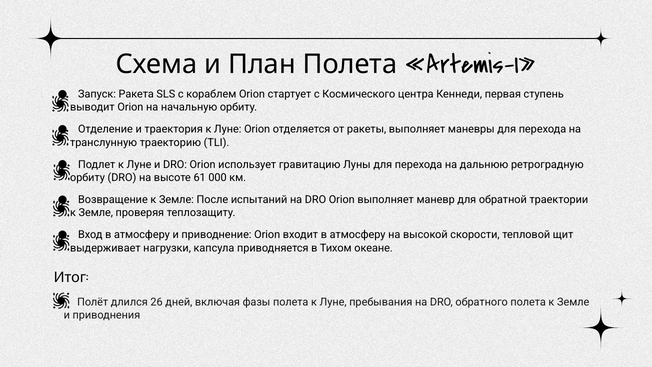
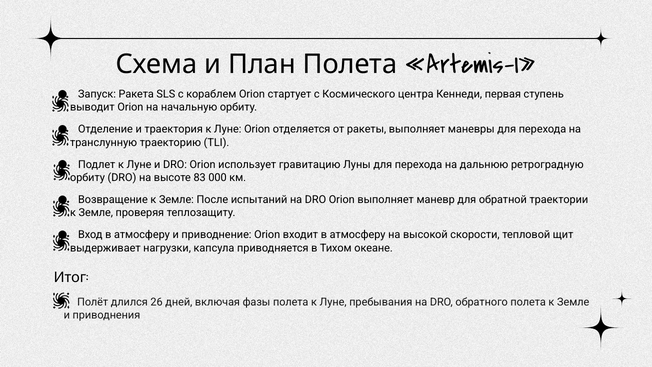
61: 61 -> 83
